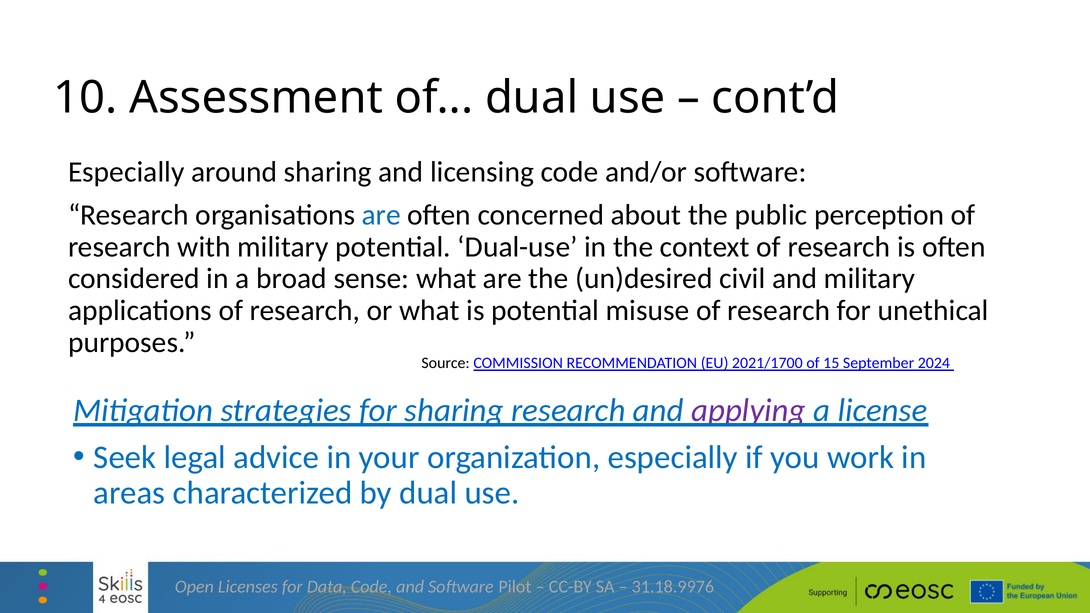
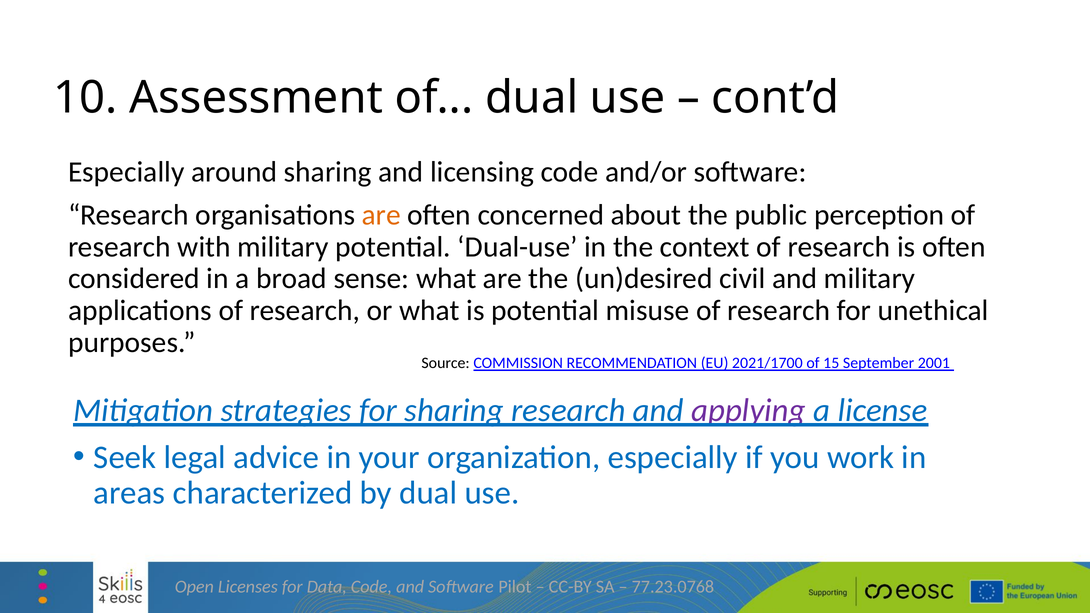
are at (381, 215) colour: blue -> orange
2024: 2024 -> 2001
31.18.9976: 31.18.9976 -> 77.23.0768
